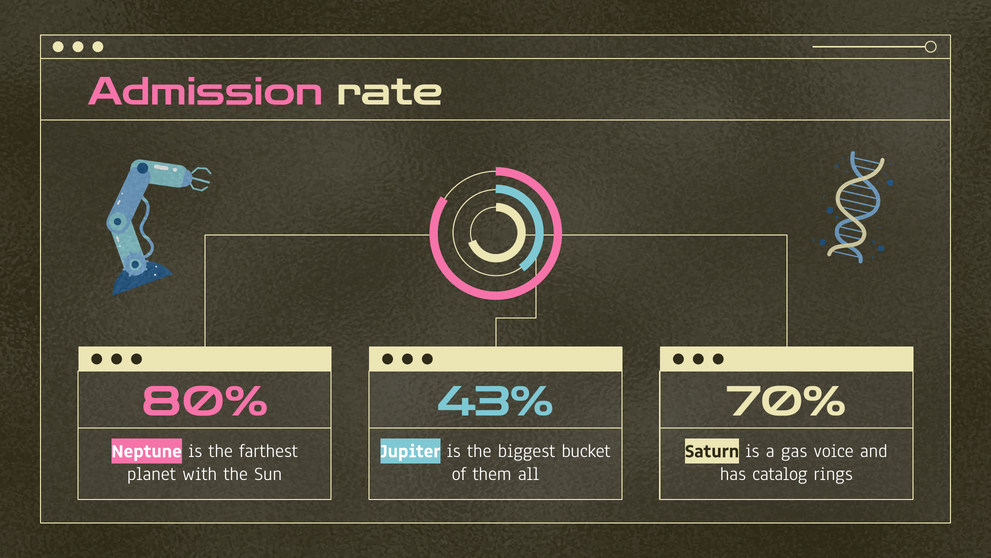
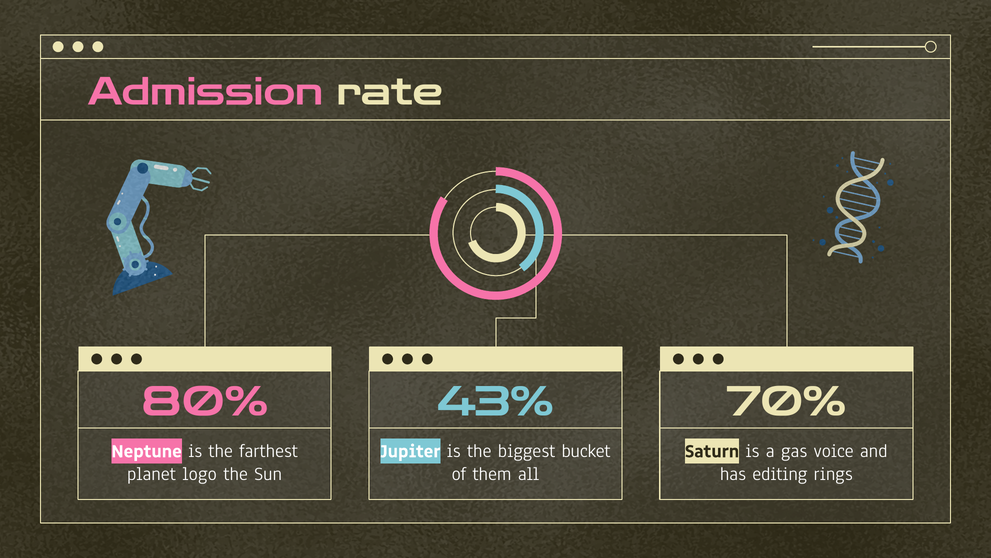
with: with -> logo
catalog: catalog -> editing
